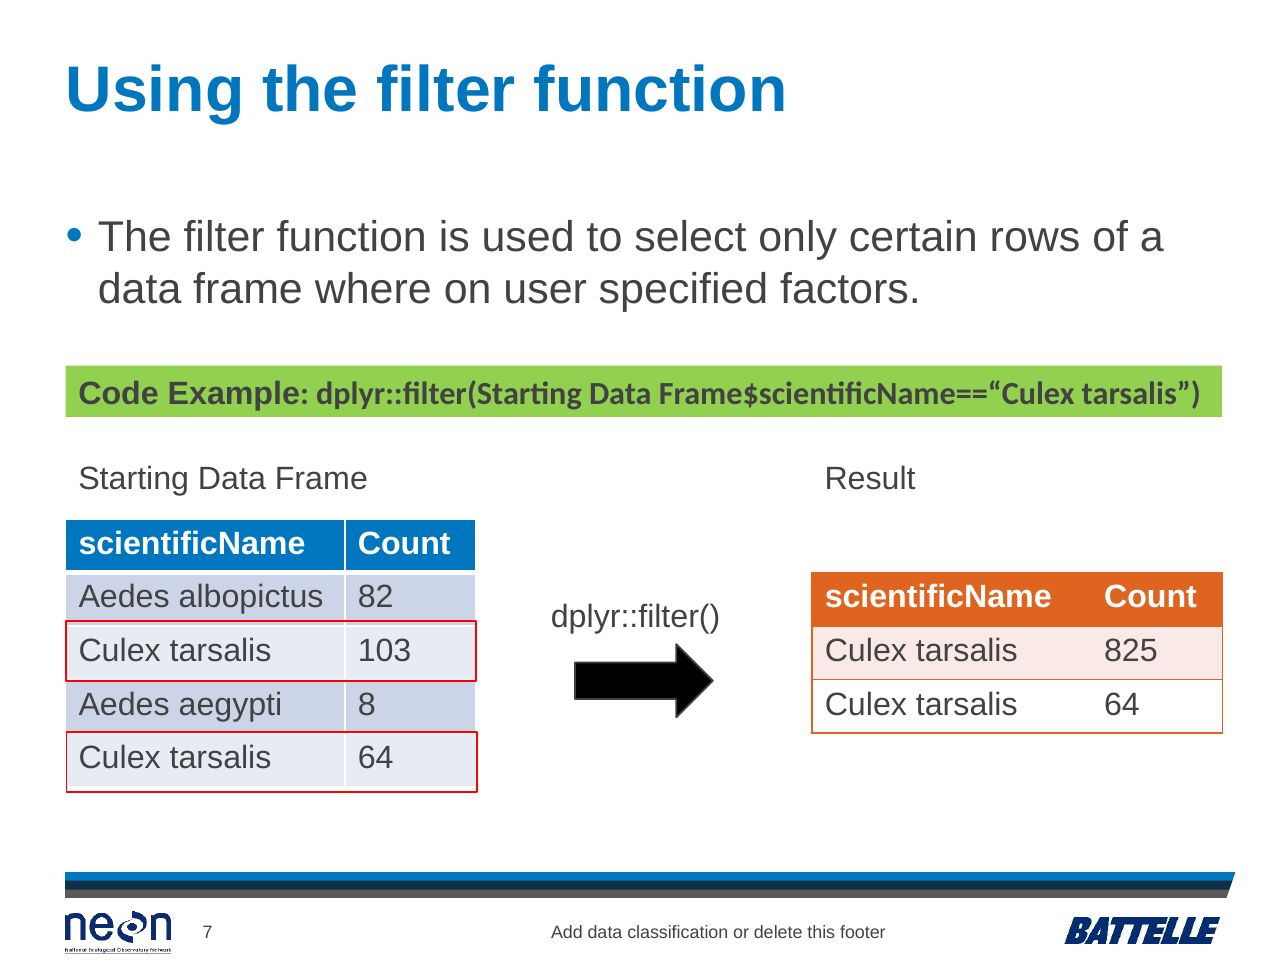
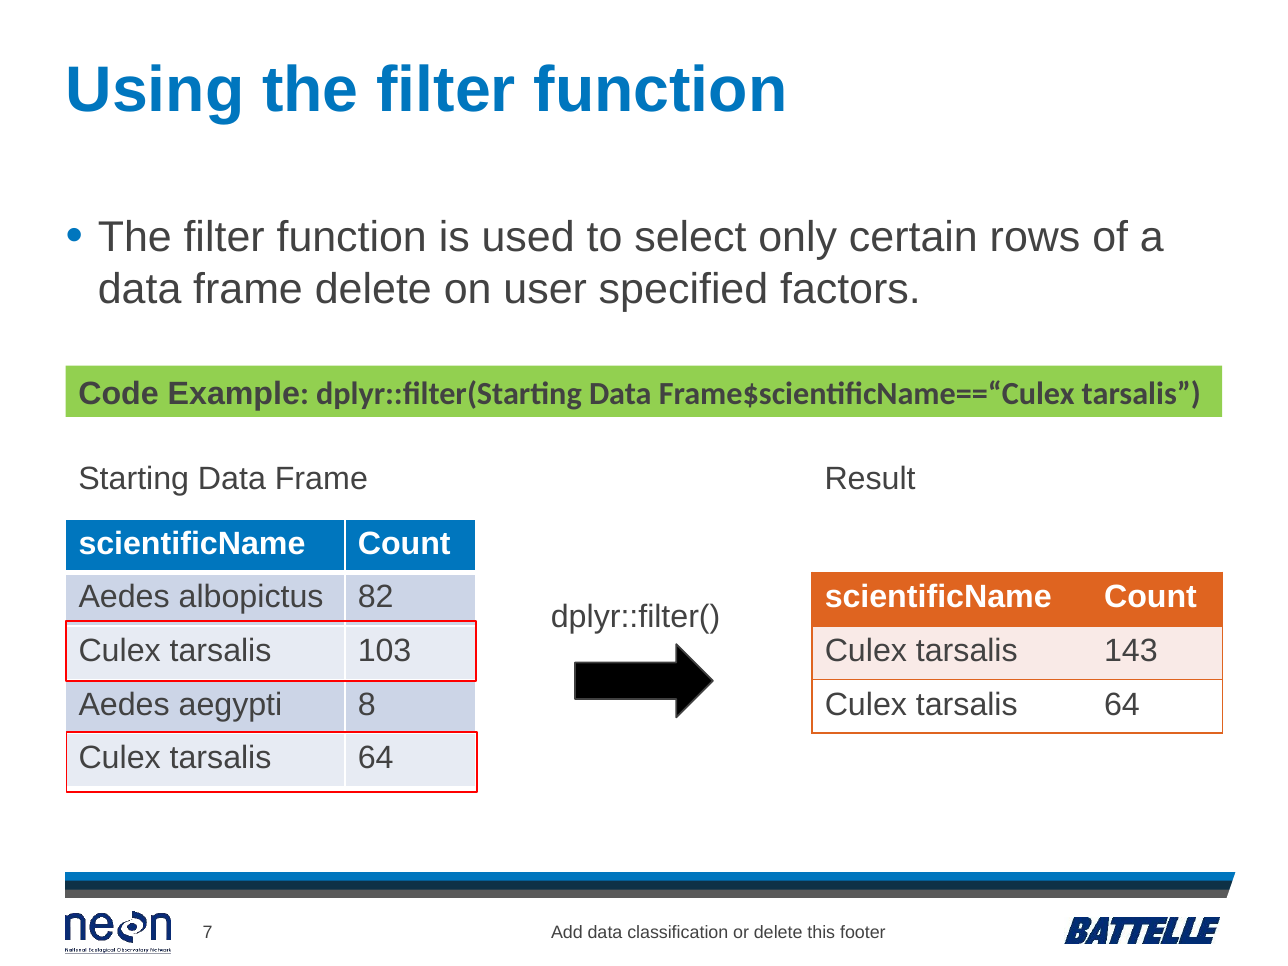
frame where: where -> delete
825: 825 -> 143
